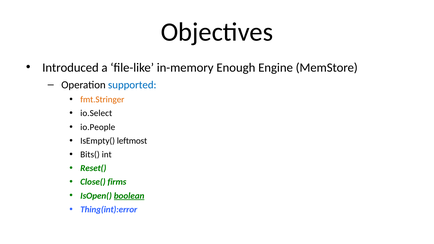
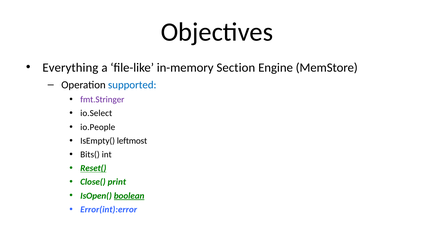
Introduced: Introduced -> Everything
Enough: Enough -> Section
fmt.Stringer colour: orange -> purple
Reset( underline: none -> present
firms: firms -> print
Thing(int):error: Thing(int):error -> Error(int):error
